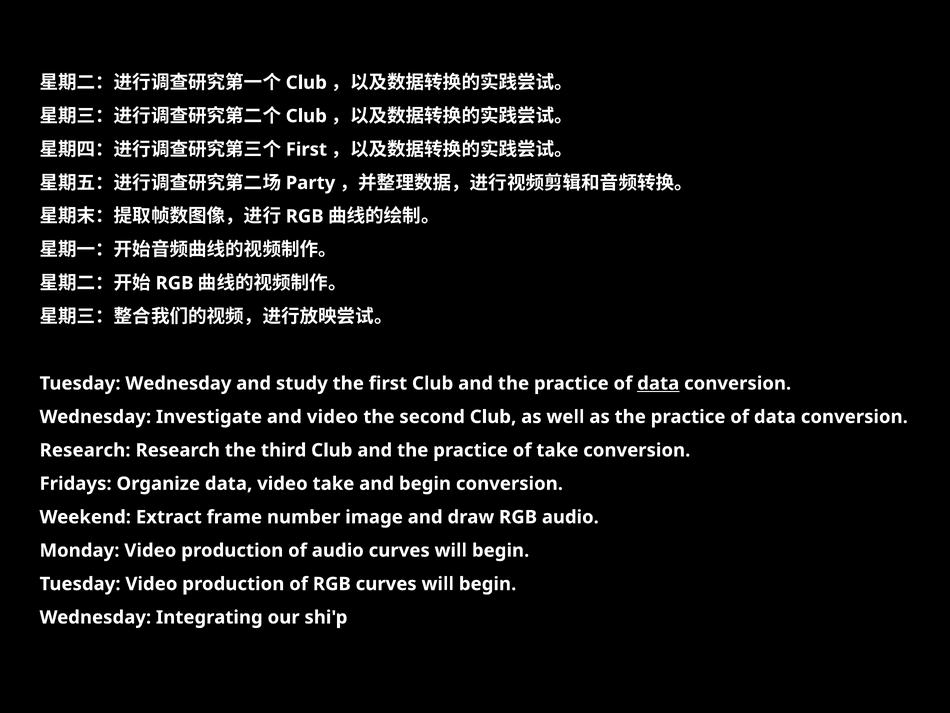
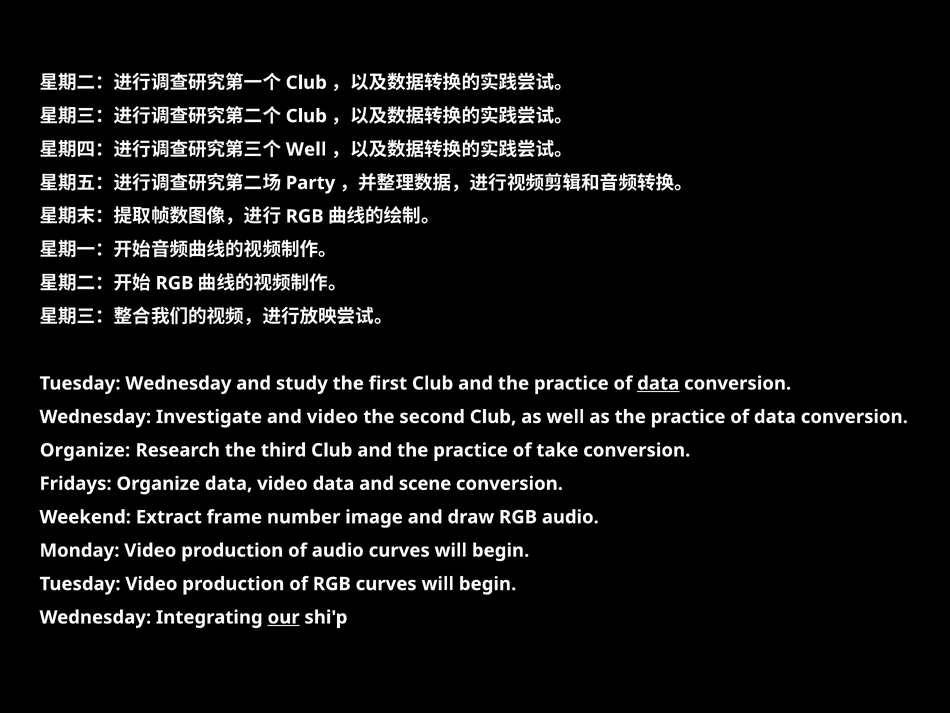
First at (306, 149): First -> Well
Research at (85, 450): Research -> Organize
video take: take -> data
and begin: begin -> scene
our underline: none -> present
